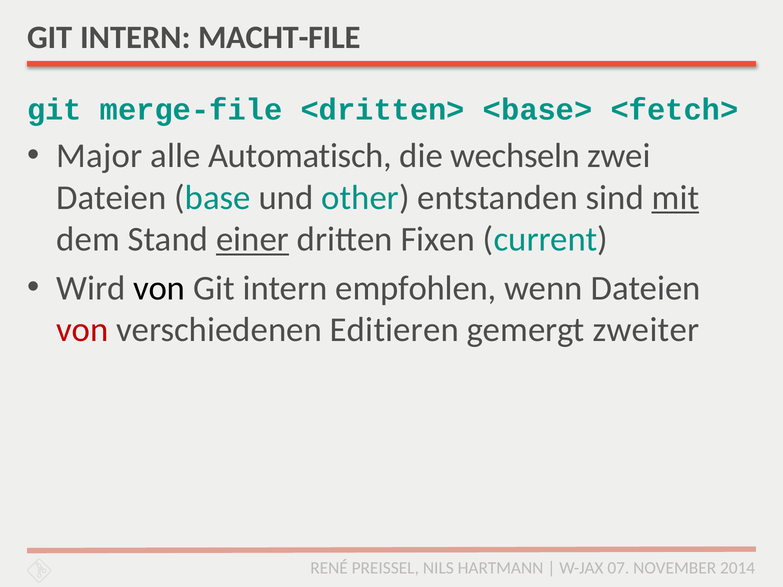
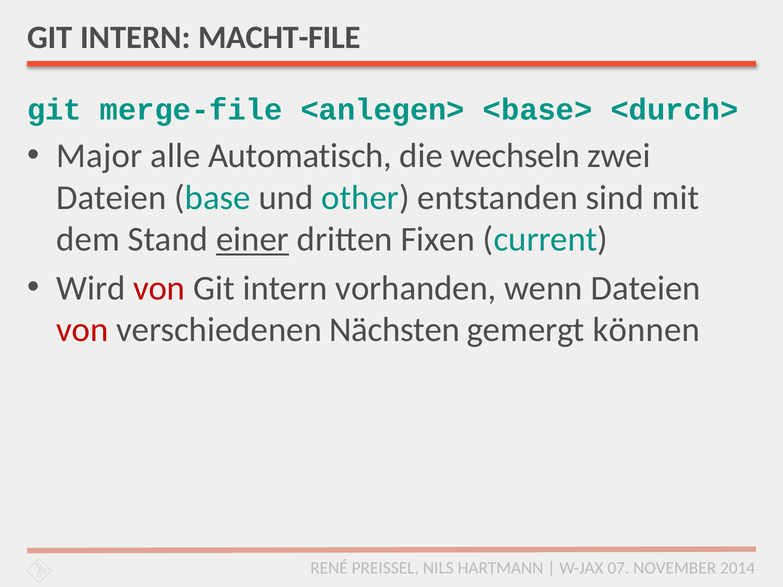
<dritten>: <dritten> -> <anlegen>
<fetch>: <fetch> -> <durch>
mit underline: present -> none
von at (159, 288) colour: black -> red
empfohlen: empfohlen -> vorhanden
Editieren: Editieren -> Nächsten
zweiter: zweiter -> können
